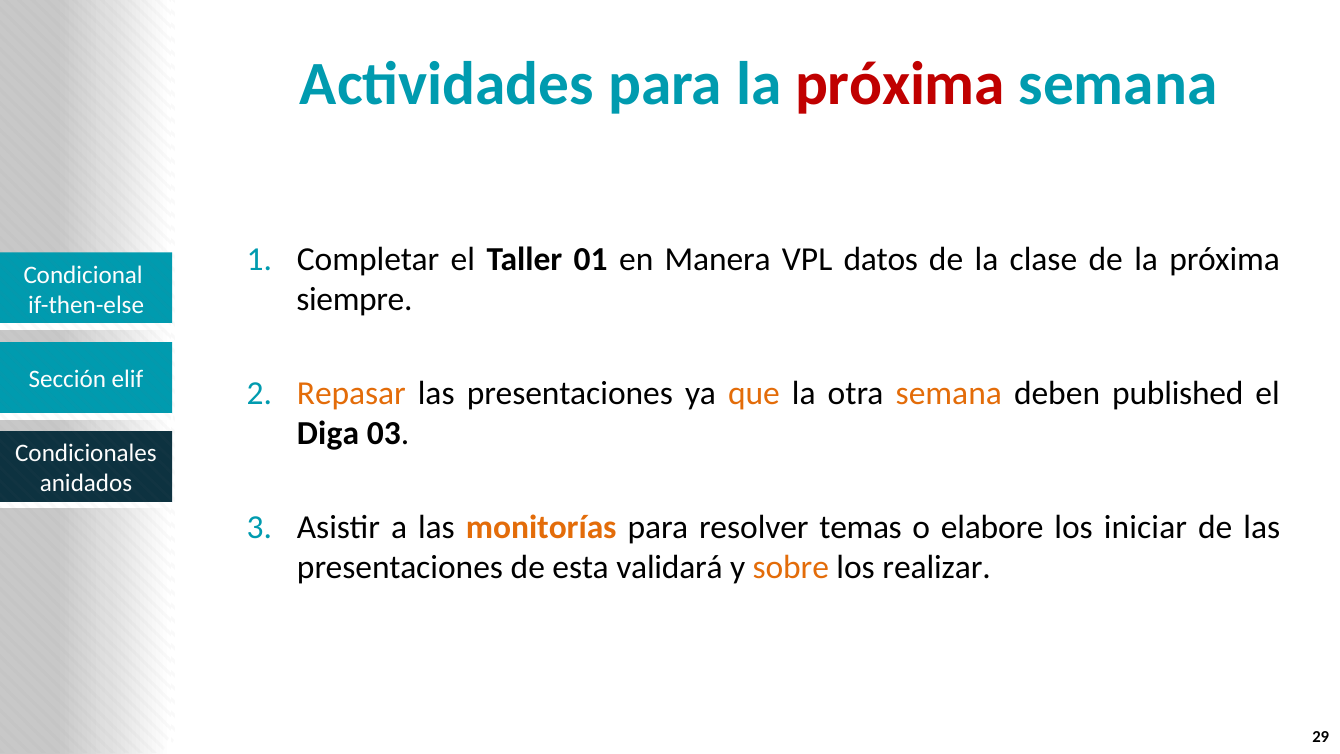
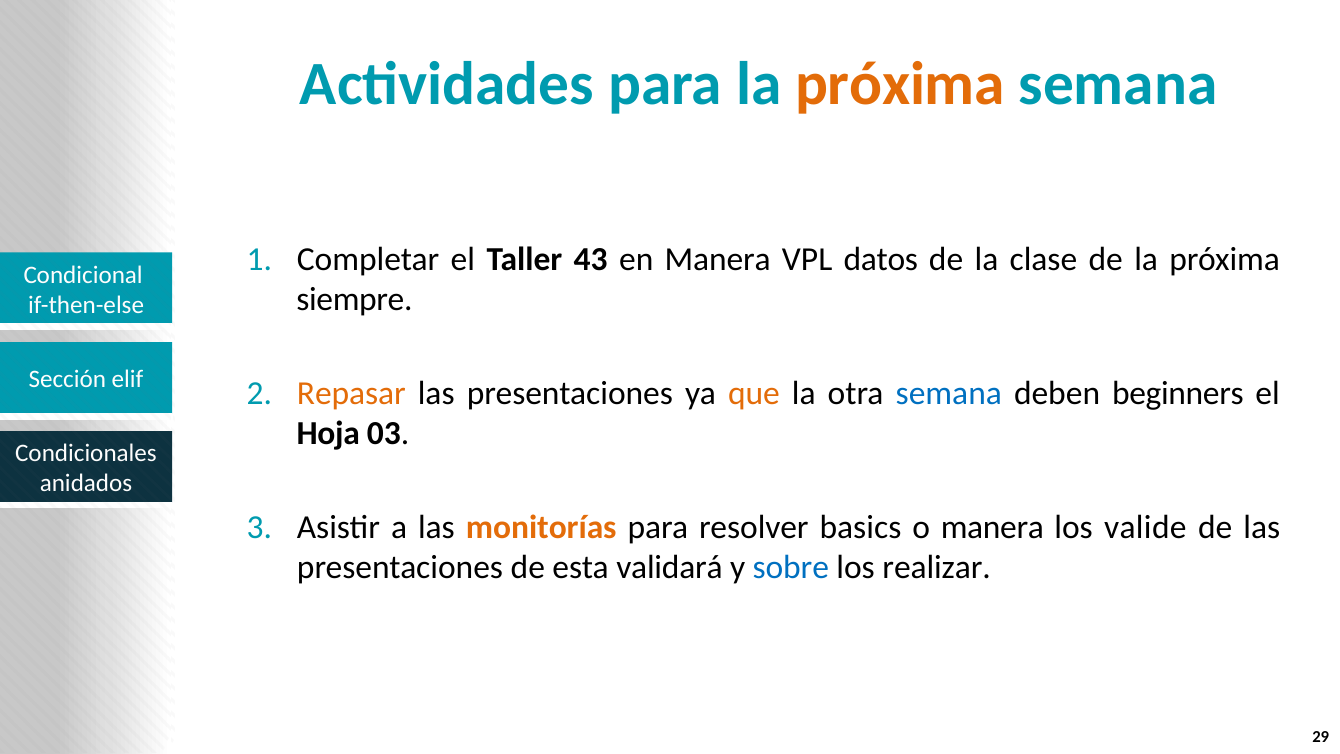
próxima at (900, 85) colour: red -> orange
01: 01 -> 43
semana at (949, 394) colour: orange -> blue
published: published -> beginners
Diga: Diga -> Hoja
temas: temas -> basics
o elabore: elabore -> manera
iniciar: iniciar -> valide
sobre colour: orange -> blue
